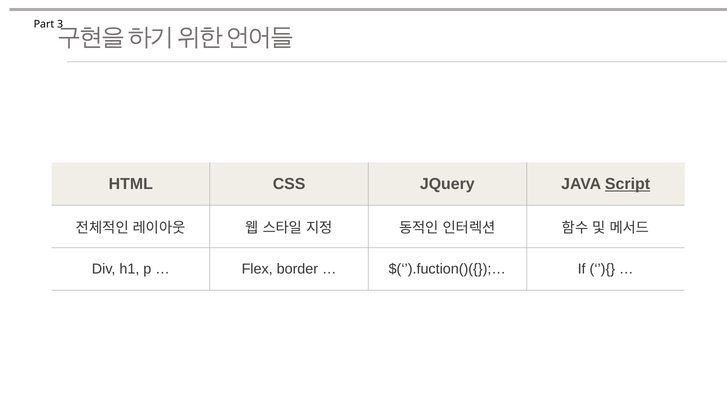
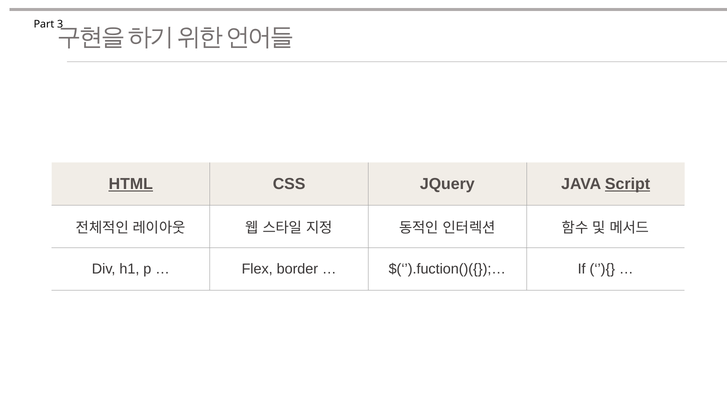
HTML underline: none -> present
